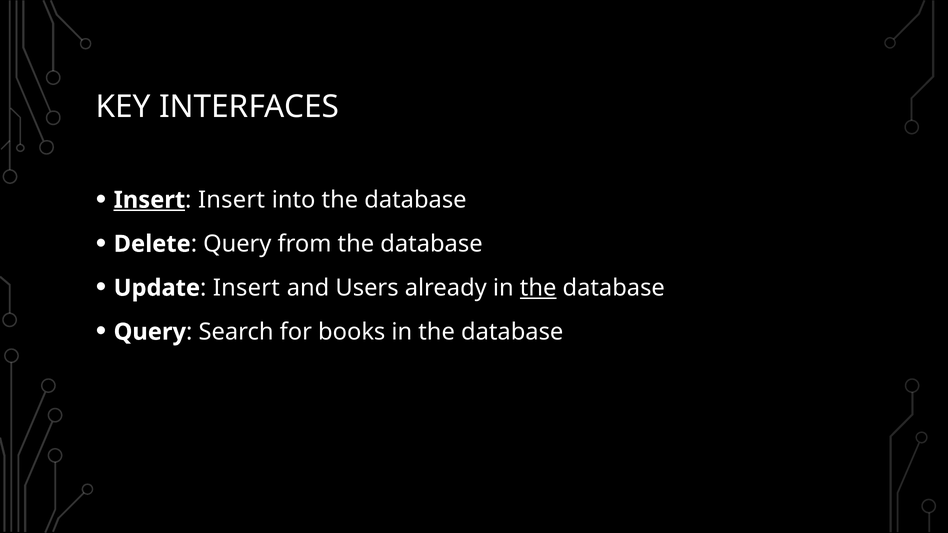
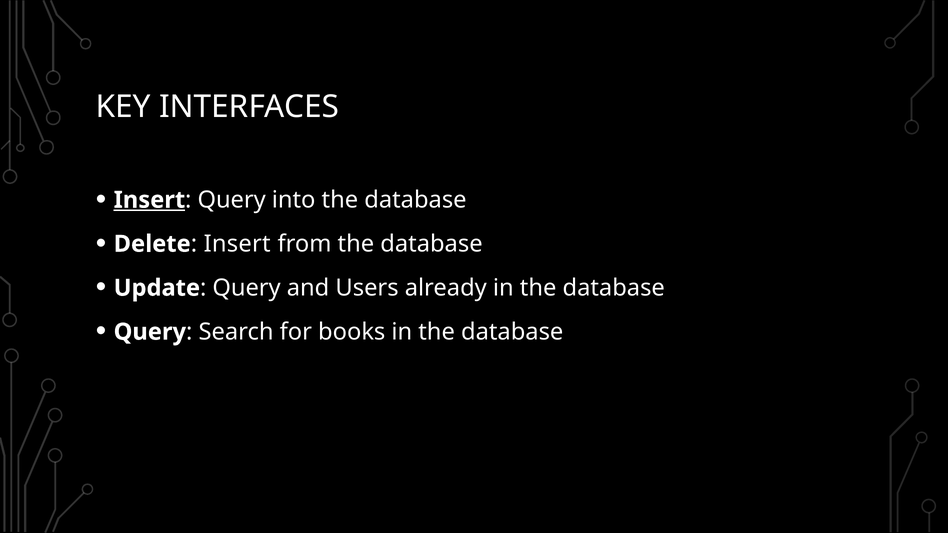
Insert at (231, 200): Insert -> Query
Query at (237, 244): Query -> Insert
Insert at (246, 288): Insert -> Query
the at (538, 288) underline: present -> none
